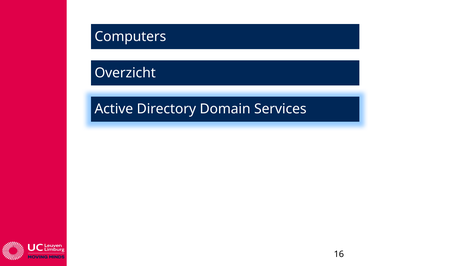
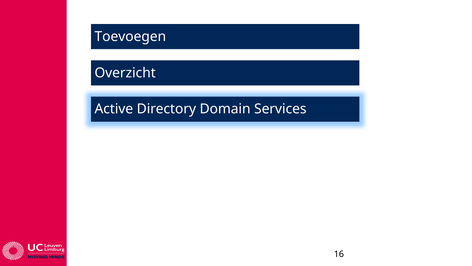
Computers: Computers -> Toevoegen
